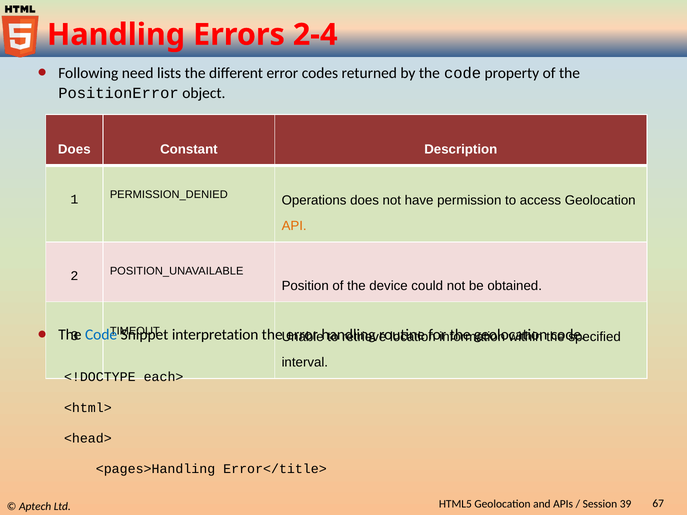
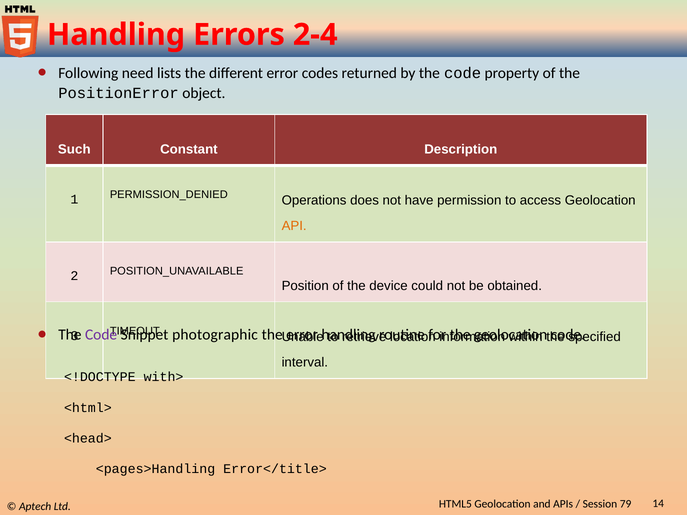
Does at (74, 149): Does -> Such
Code at (101, 335) colour: blue -> purple
interpretation: interpretation -> photographic
each>: each> -> with>
39: 39 -> 79
67: 67 -> 14
